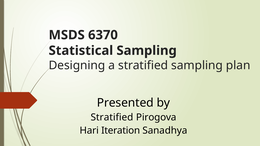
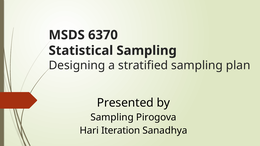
Stratified at (112, 117): Stratified -> Sampling
